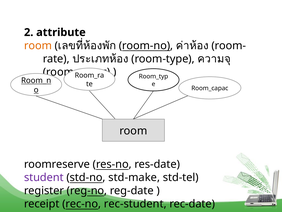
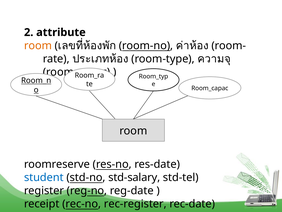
student colour: purple -> blue
std-make: std-make -> std-salary
rec-student: rec-student -> rec-register
